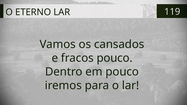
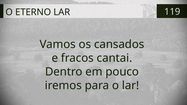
fracos pouco: pouco -> cantai
